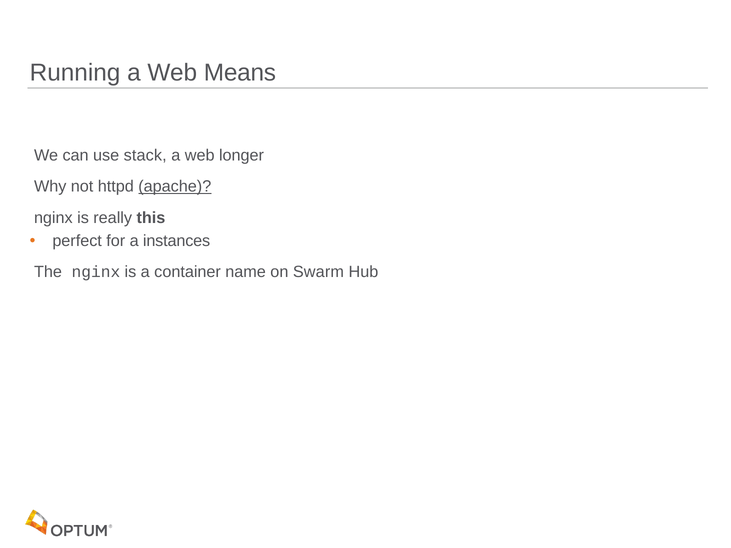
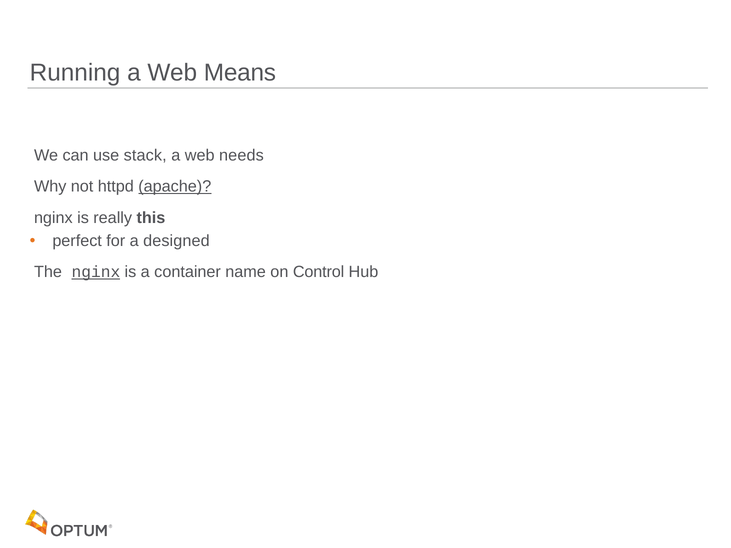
longer: longer -> needs
instances: instances -> designed
nginx at (96, 272) underline: none -> present
Swarm: Swarm -> Control
